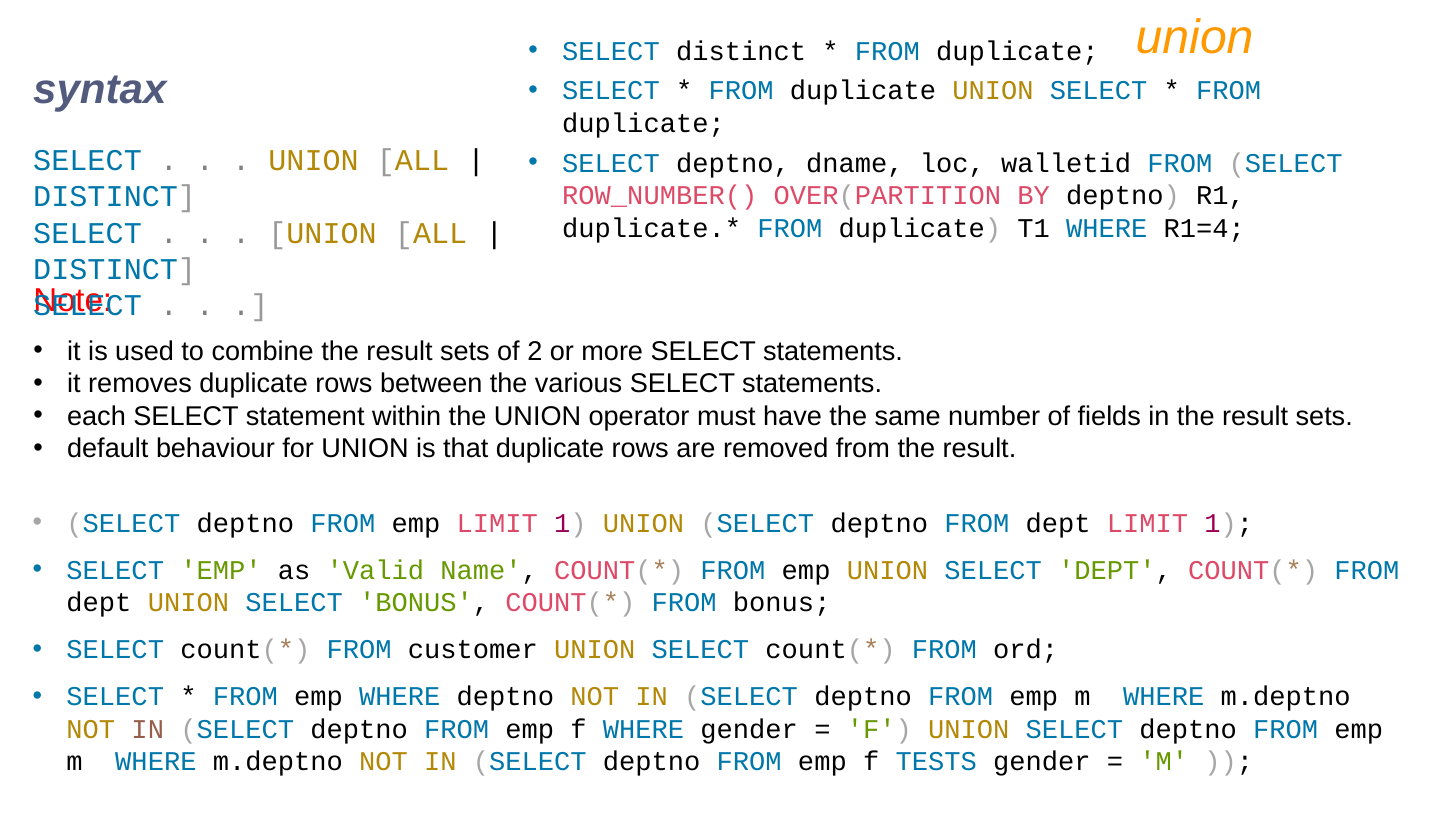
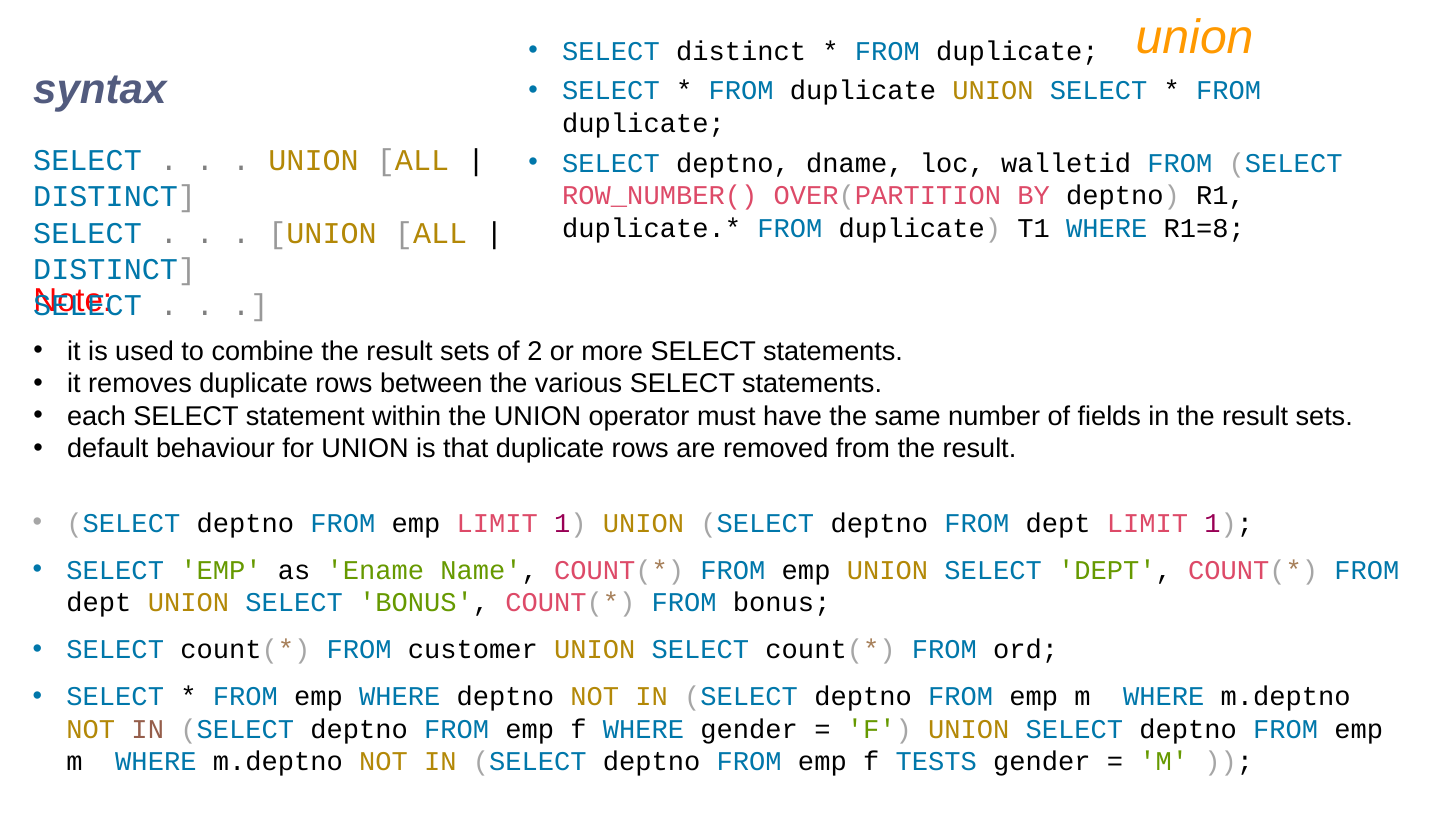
R1=4: R1=4 -> R1=8
Valid: Valid -> Ename
